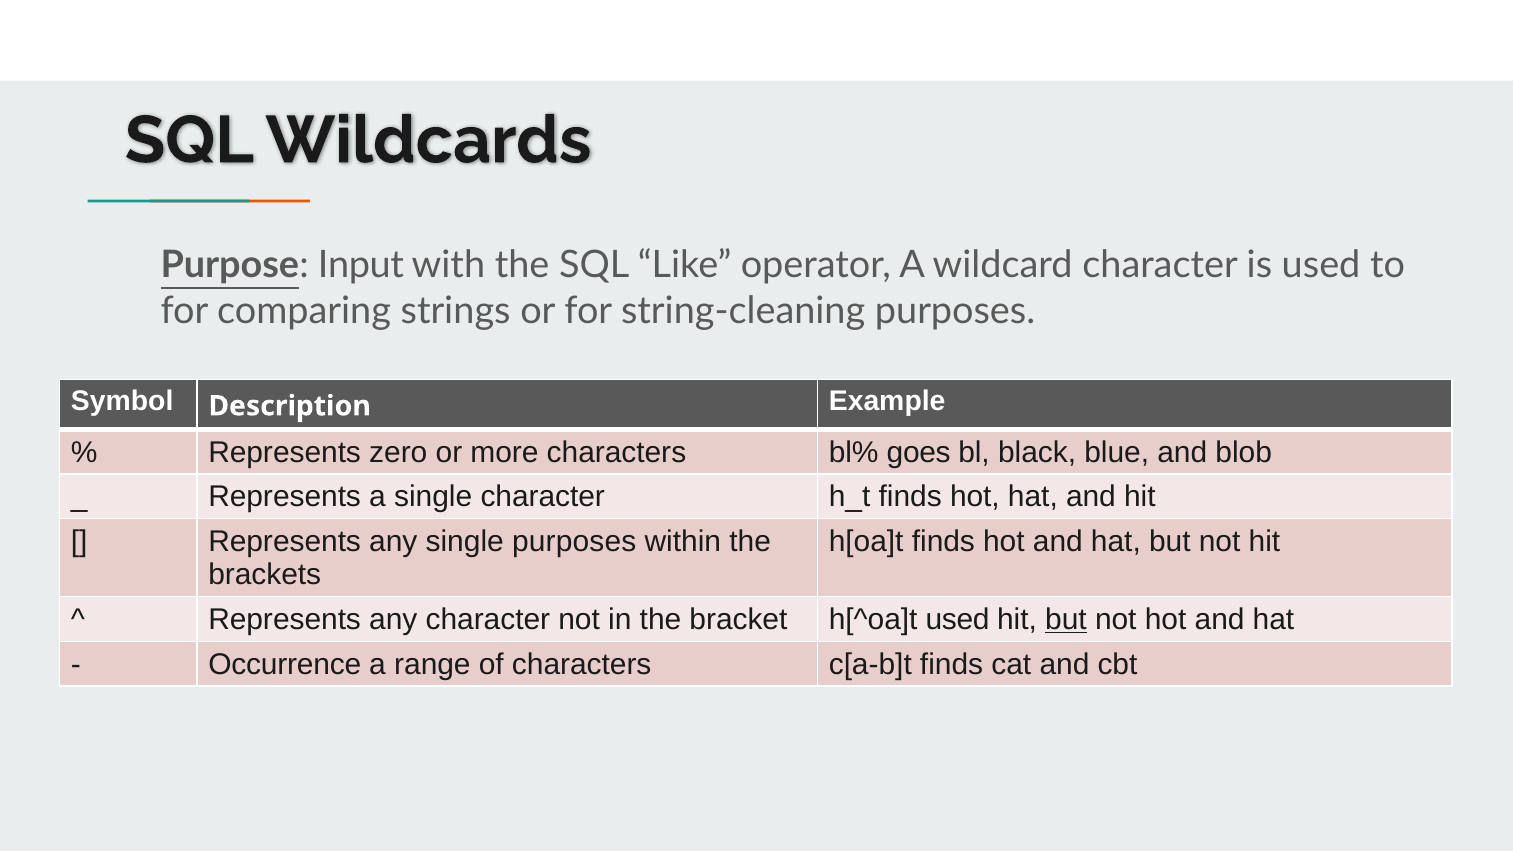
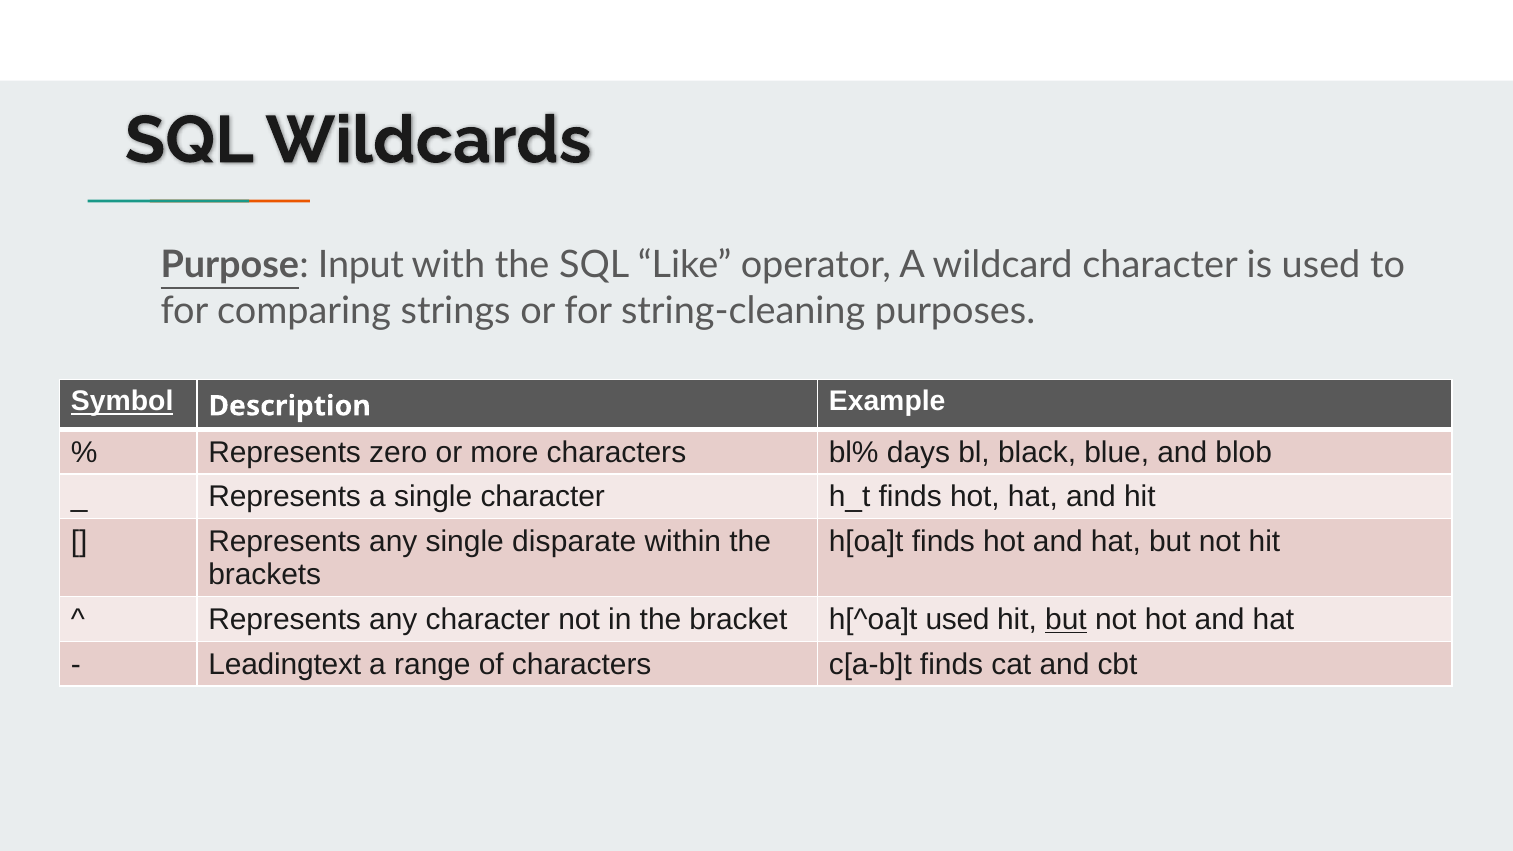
Symbol underline: none -> present
goes: goes -> days
single purposes: purposes -> disparate
Occurrence: Occurrence -> Leadingtext
